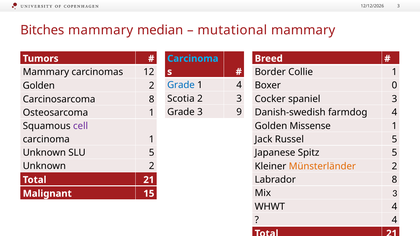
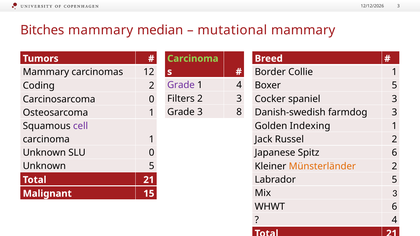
Carcinoma at (193, 59) colour: light blue -> light green
Grade at (181, 85) colour: blue -> purple
Boxer 0: 0 -> 5
Golden at (39, 86): Golden -> Coding
Scotia: Scotia -> Filters
Carcinosarcoma 8: 8 -> 0
9: 9 -> 8
farmdog 4: 4 -> 3
Missense: Missense -> Indexing
Russel 5: 5 -> 2
SLU 5: 5 -> 0
Spitz 5: 5 -> 6
Unknown 2: 2 -> 5
Labrador 8: 8 -> 5
WHWT 4: 4 -> 6
